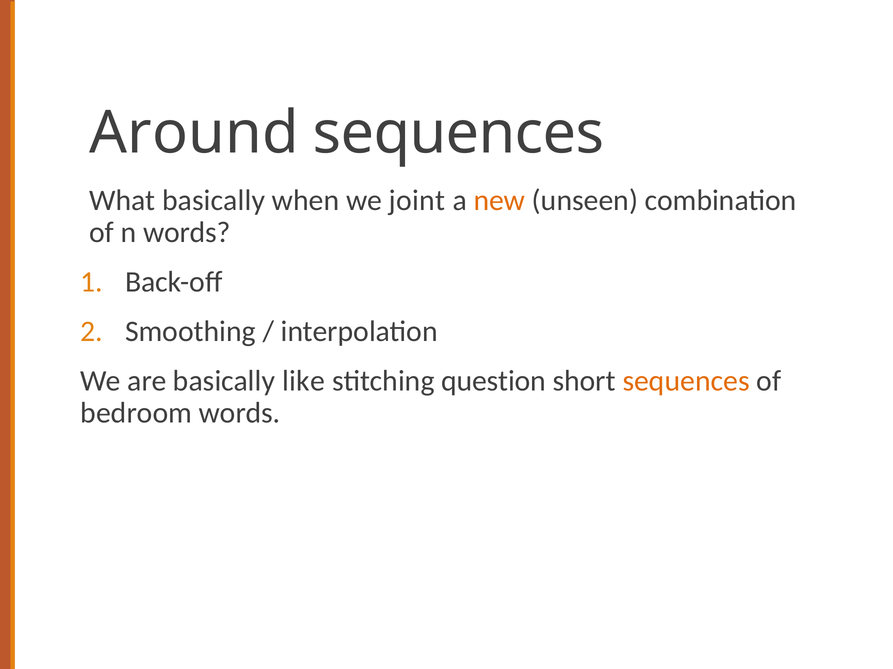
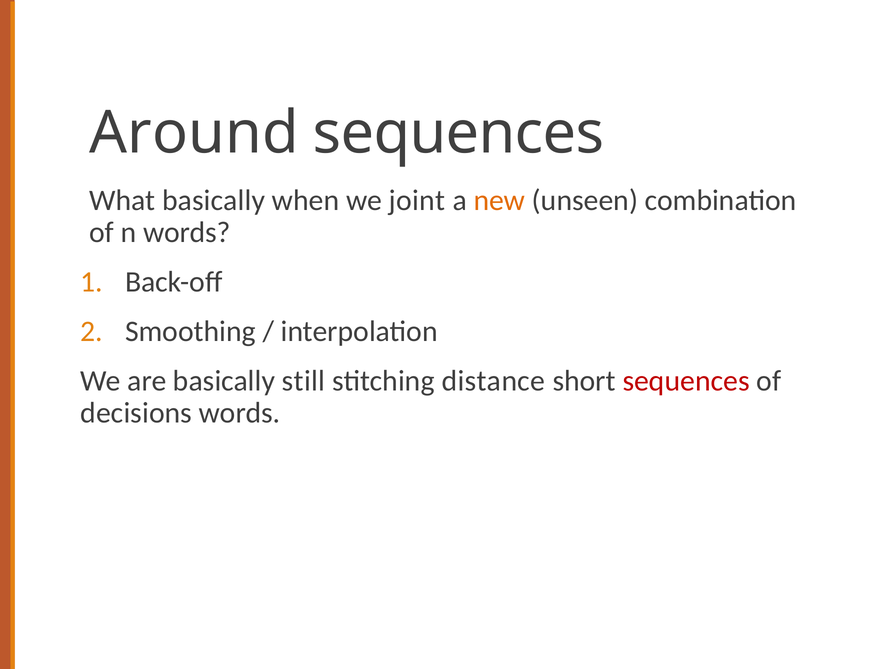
like: like -> still
question: question -> distance
sequences at (686, 381) colour: orange -> red
bedroom: bedroom -> decisions
